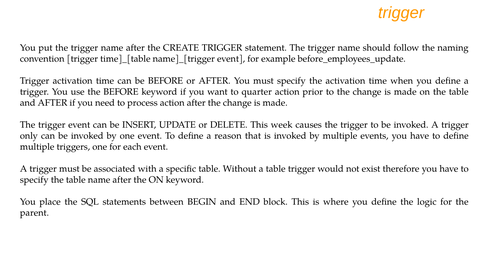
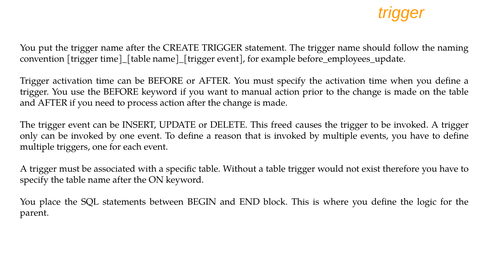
quarter: quarter -> manual
week: week -> freed
